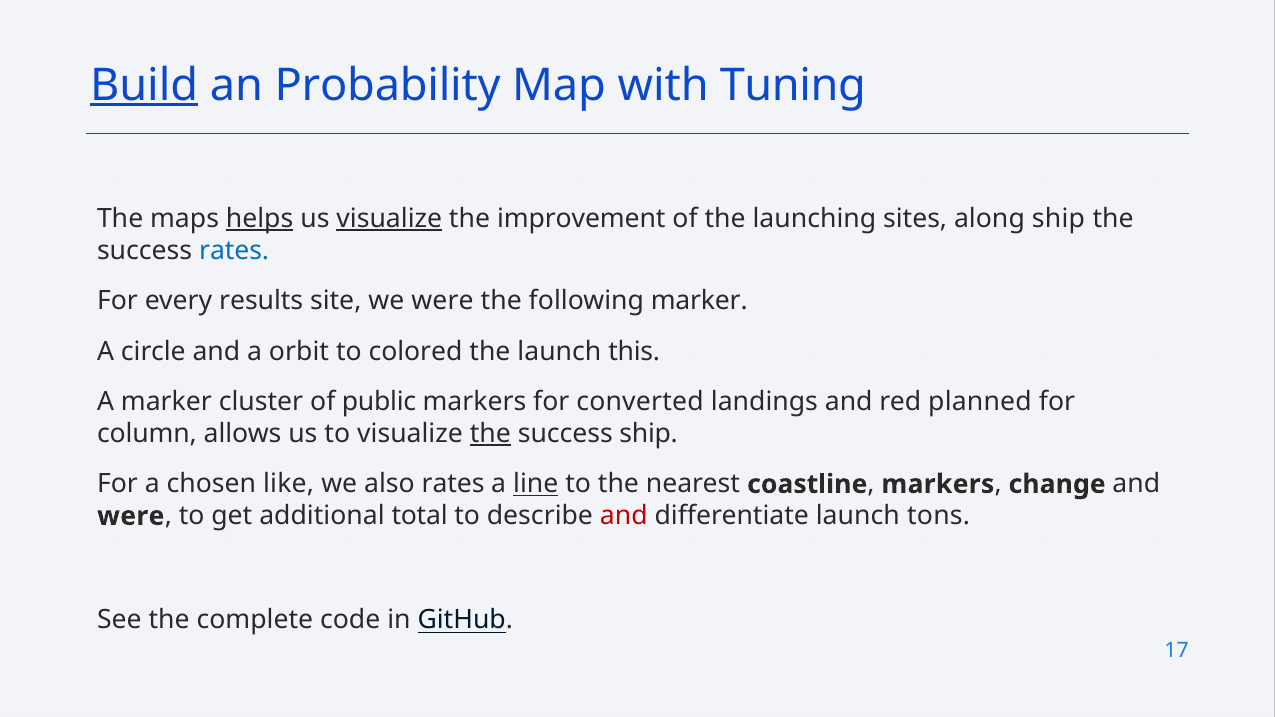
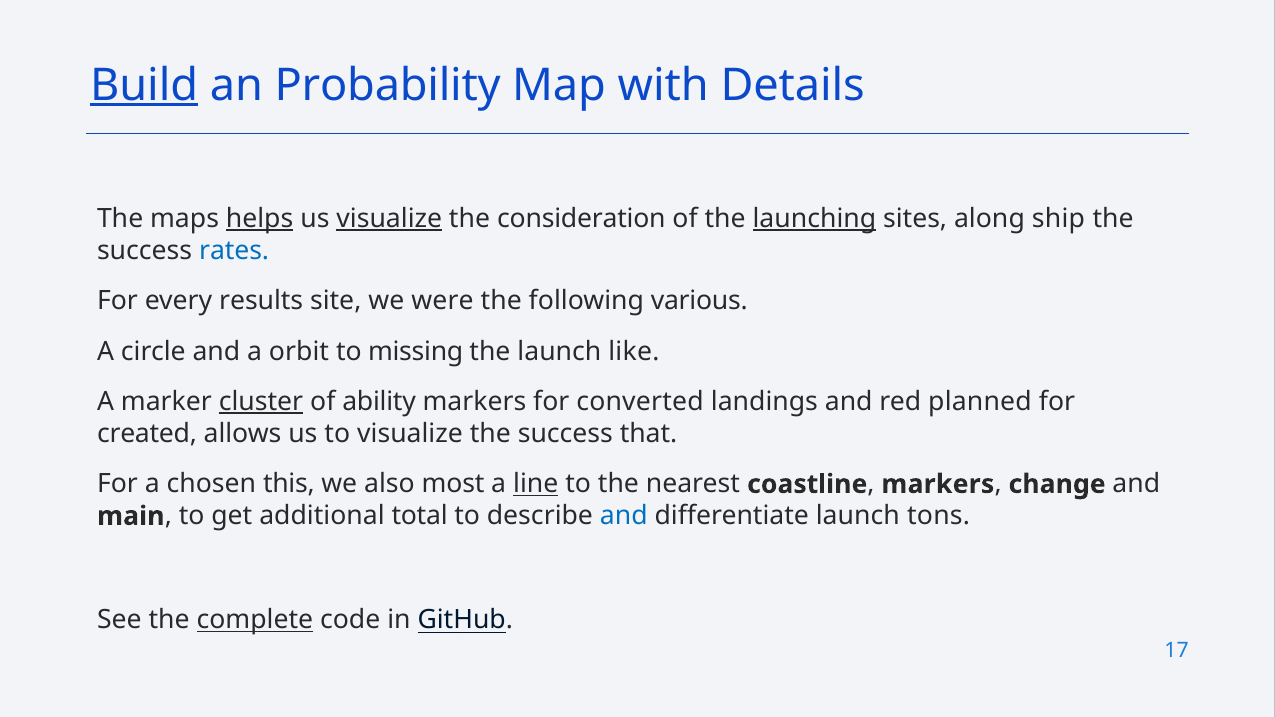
Tuning: Tuning -> Details
improvement: improvement -> consideration
launching underline: none -> present
following marker: marker -> various
colored: colored -> missing
this: this -> like
cluster underline: none -> present
public: public -> ability
column: column -> created
the at (490, 434) underline: present -> none
success ship: ship -> that
like: like -> this
also rates: rates -> most
were at (131, 516): were -> main
and at (624, 516) colour: red -> blue
complete underline: none -> present
